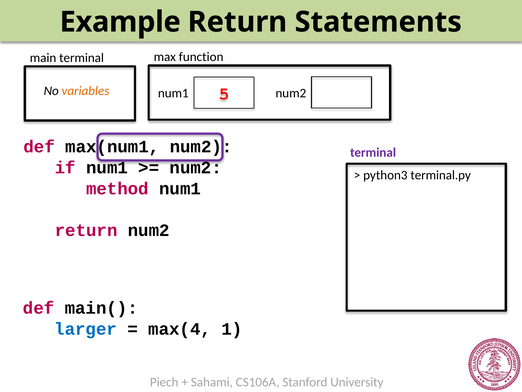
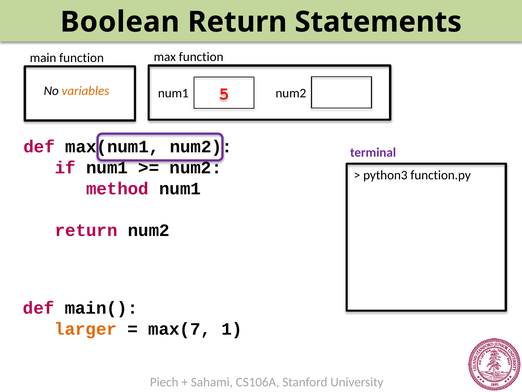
Example: Example -> Boolean
main terminal: terminal -> function
terminal.py: terminal.py -> function.py
larger colour: blue -> orange
max(4: max(4 -> max(7
